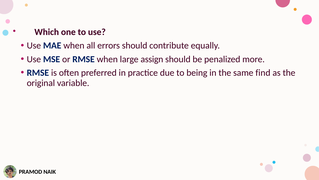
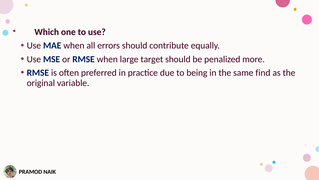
assign: assign -> target
